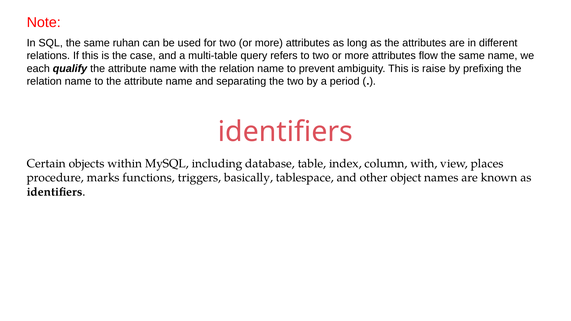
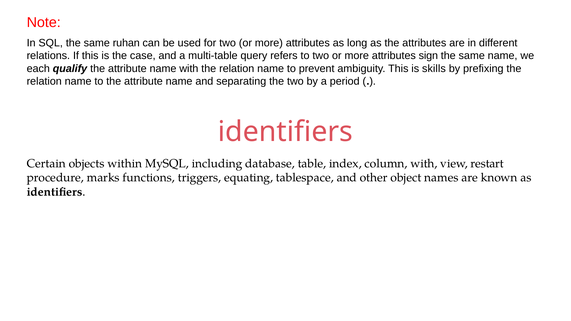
flow: flow -> sign
raise: raise -> skills
places: places -> restart
basically: basically -> equating
